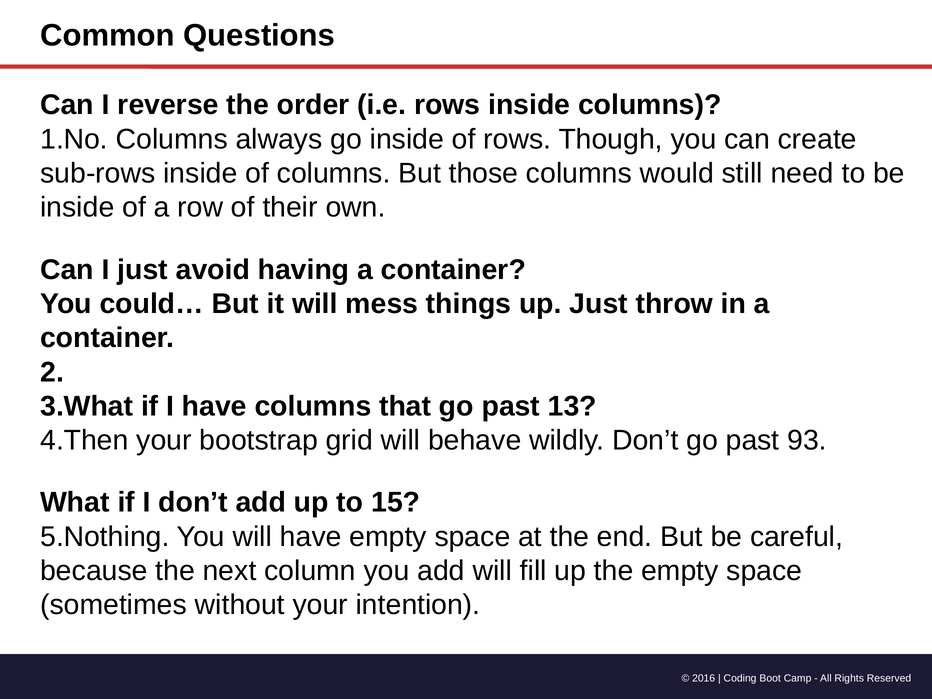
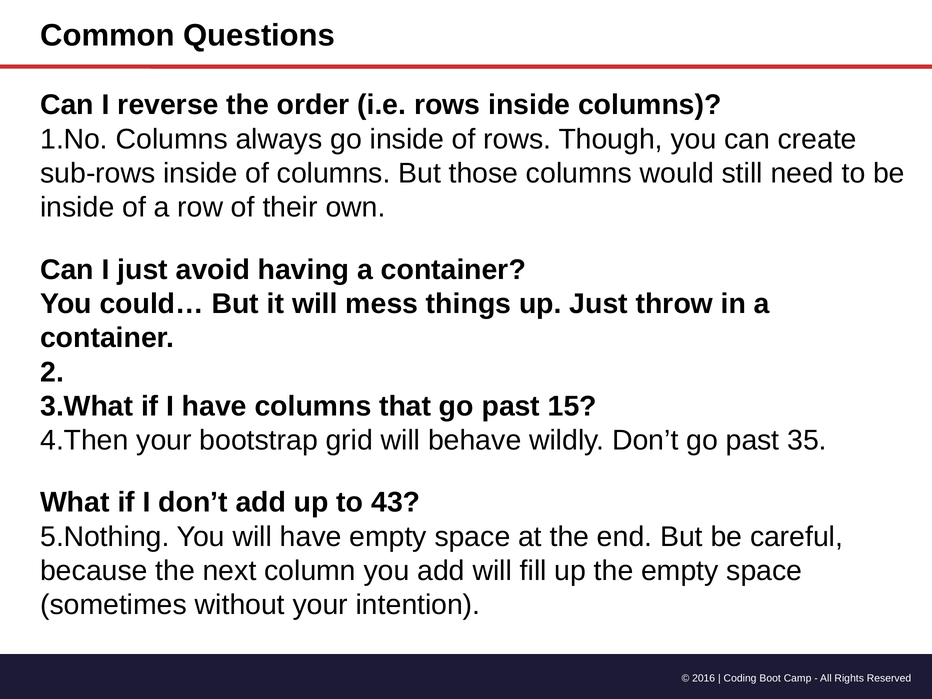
13: 13 -> 15
93: 93 -> 35
15: 15 -> 43
